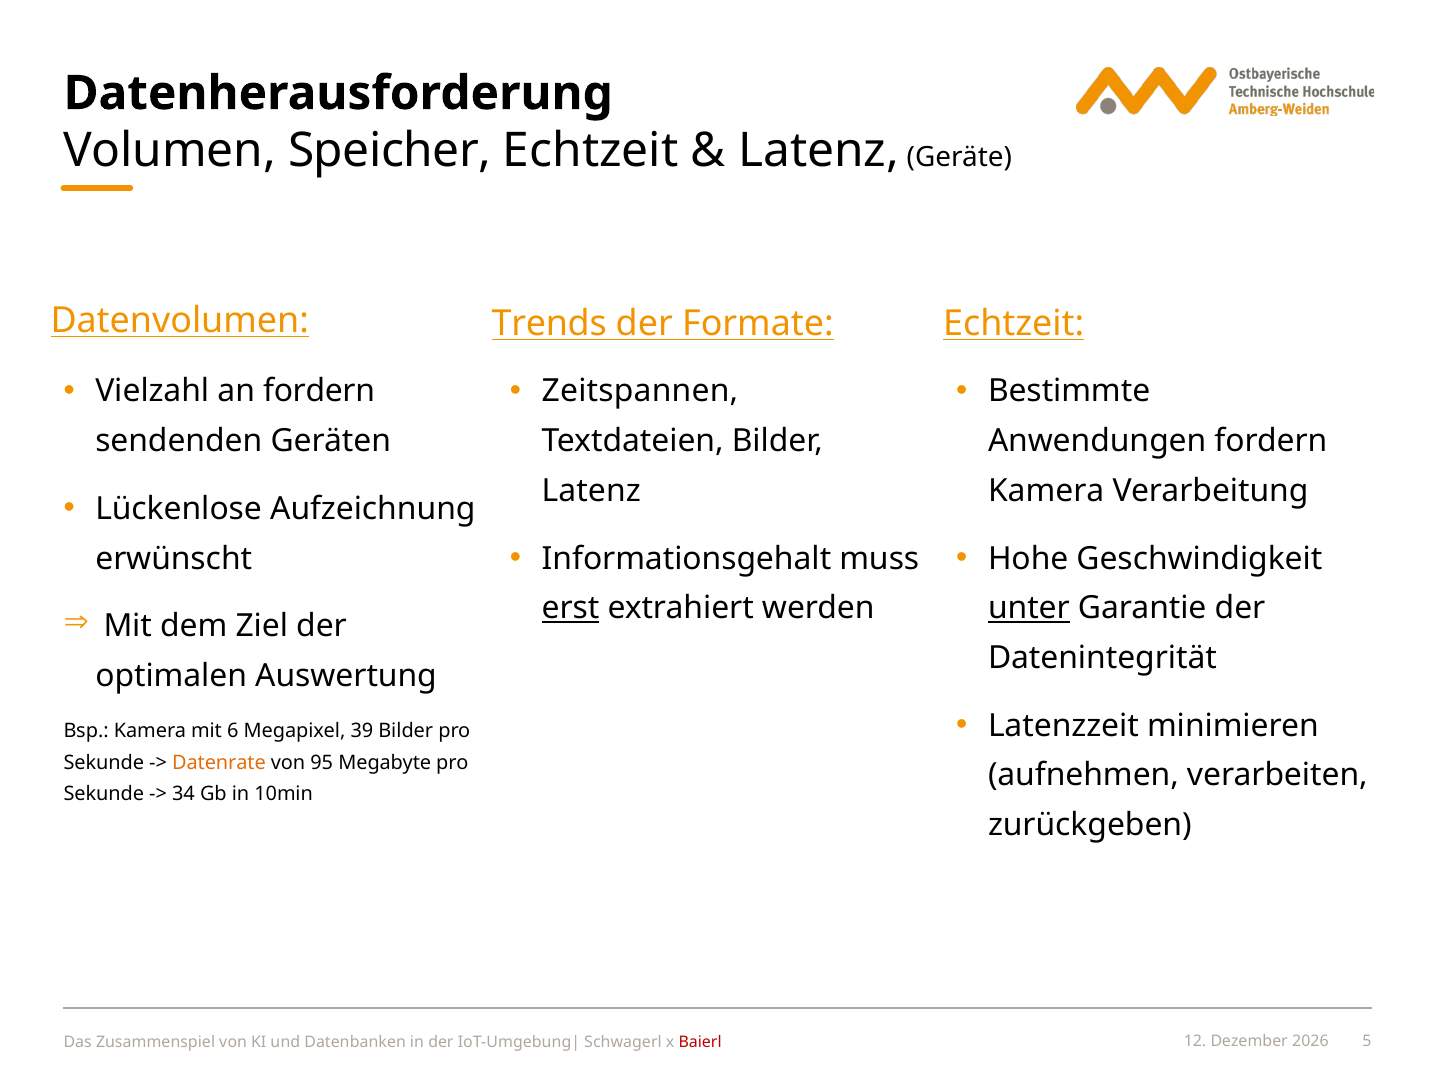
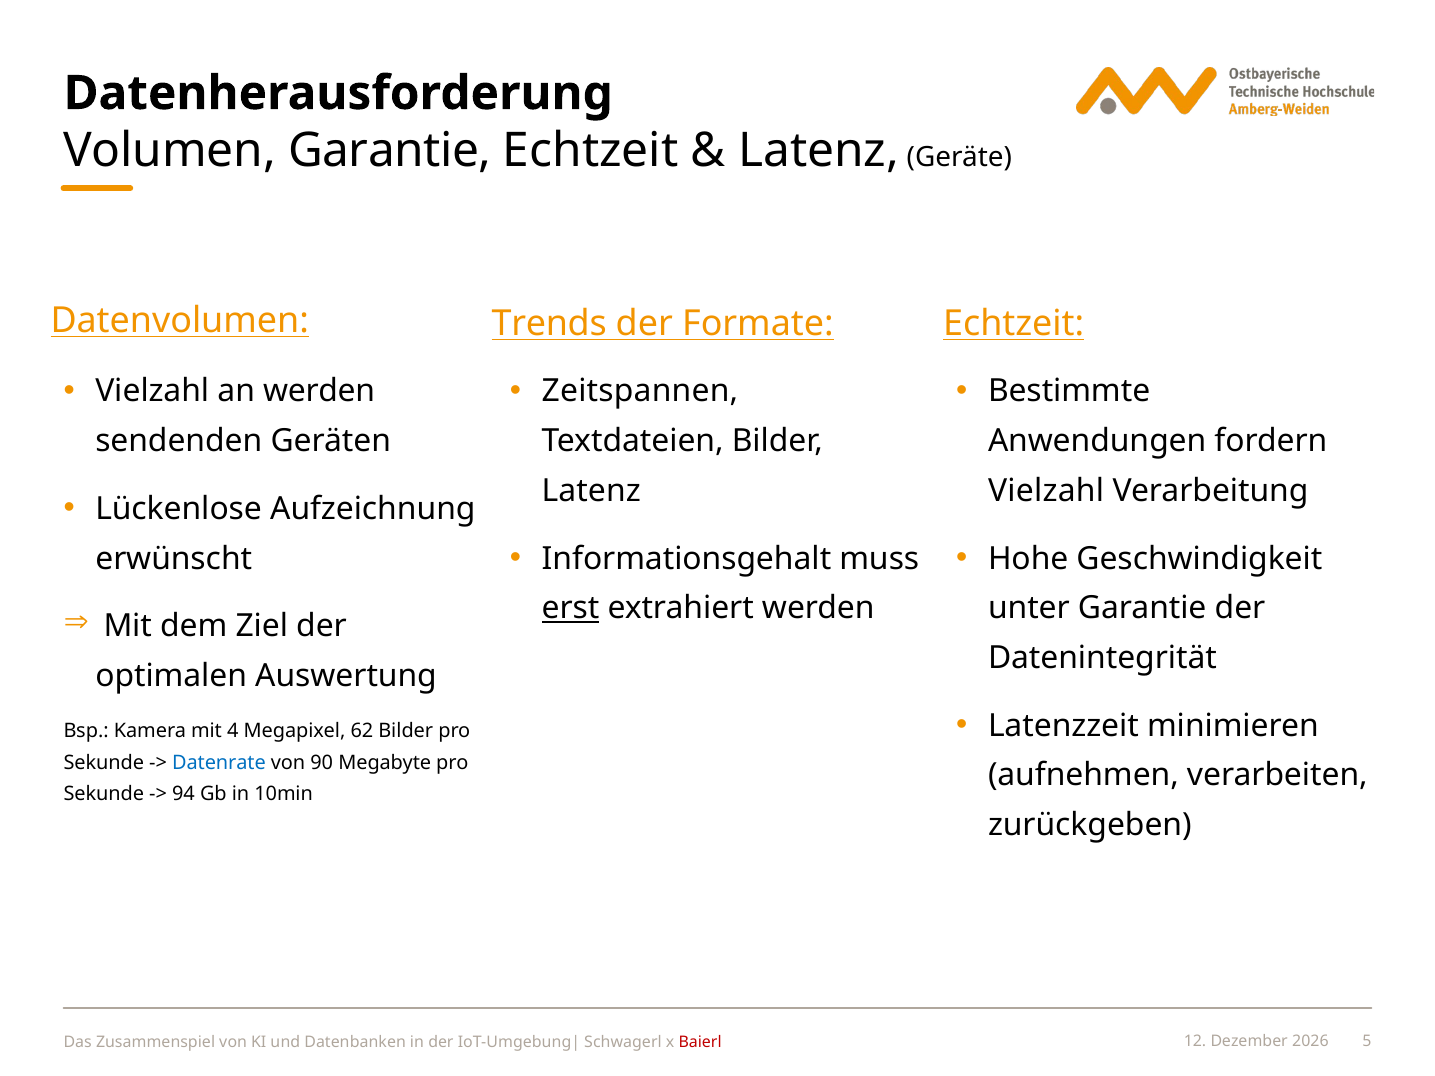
Volumen Speicher: Speicher -> Garantie
an fordern: fordern -> werden
Kamera at (1046, 491): Kamera -> Vielzahl
unter underline: present -> none
6: 6 -> 4
39: 39 -> 62
Datenrate colour: orange -> blue
95: 95 -> 90
34: 34 -> 94
